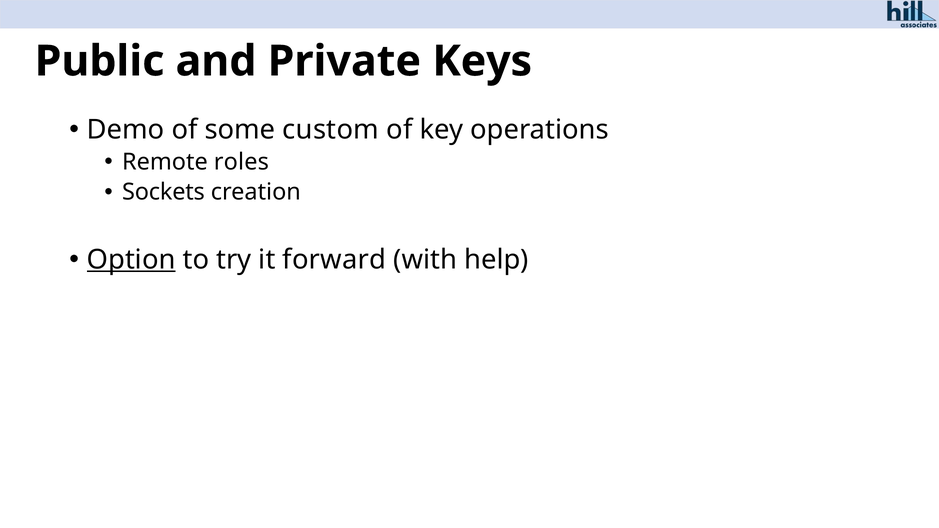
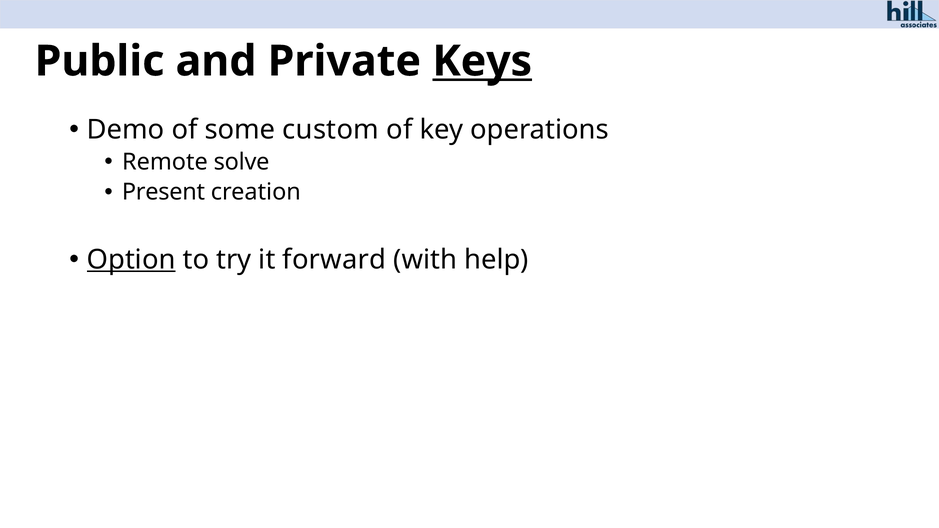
Keys underline: none -> present
roles: roles -> solve
Sockets: Sockets -> Present
